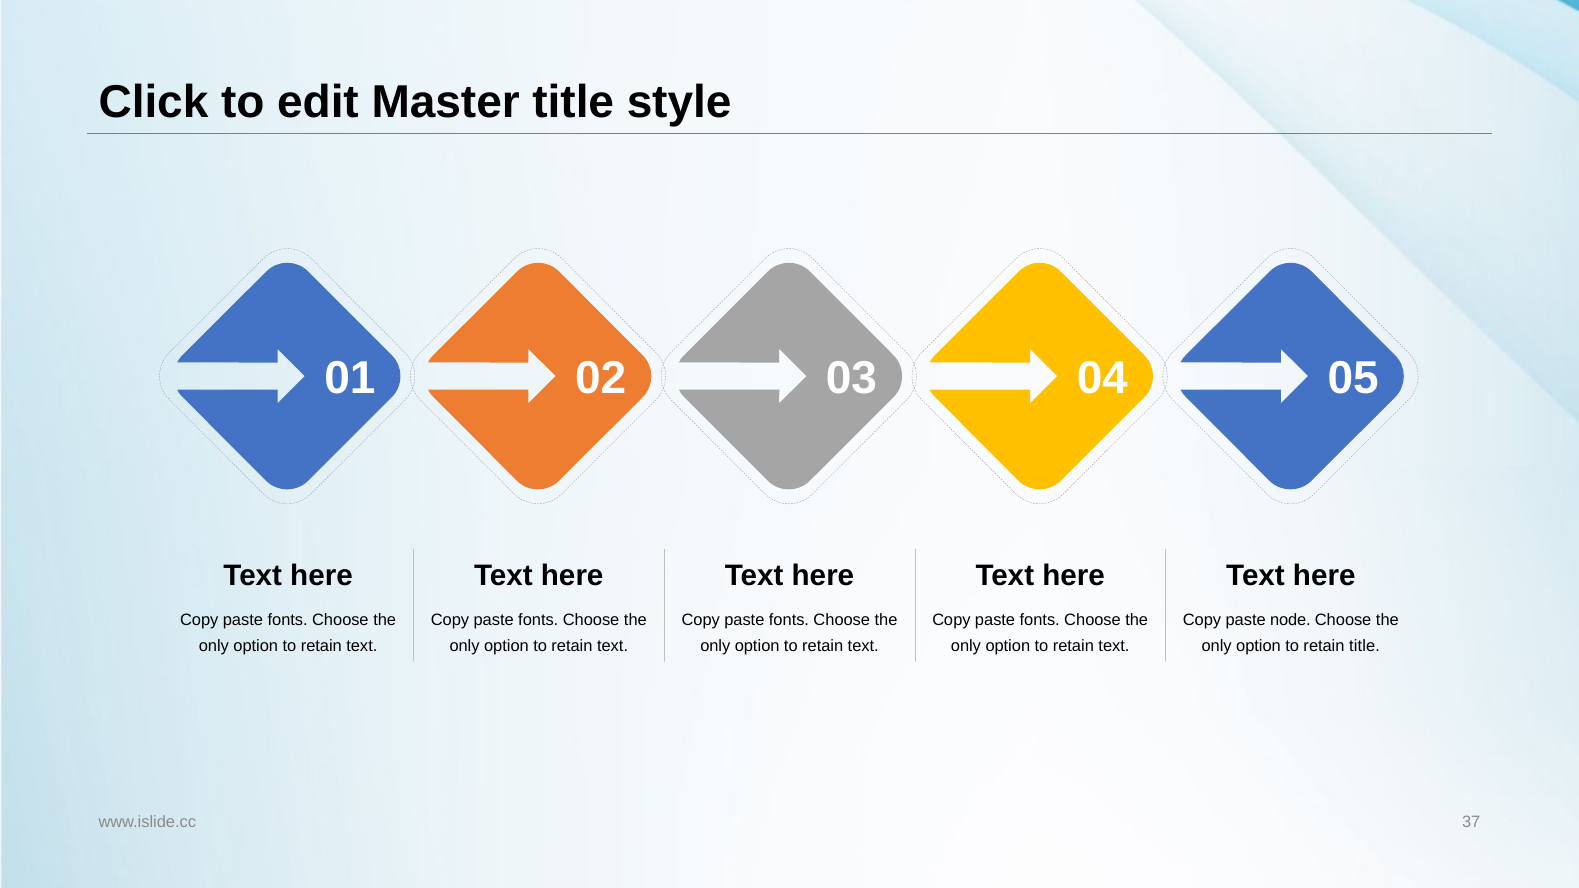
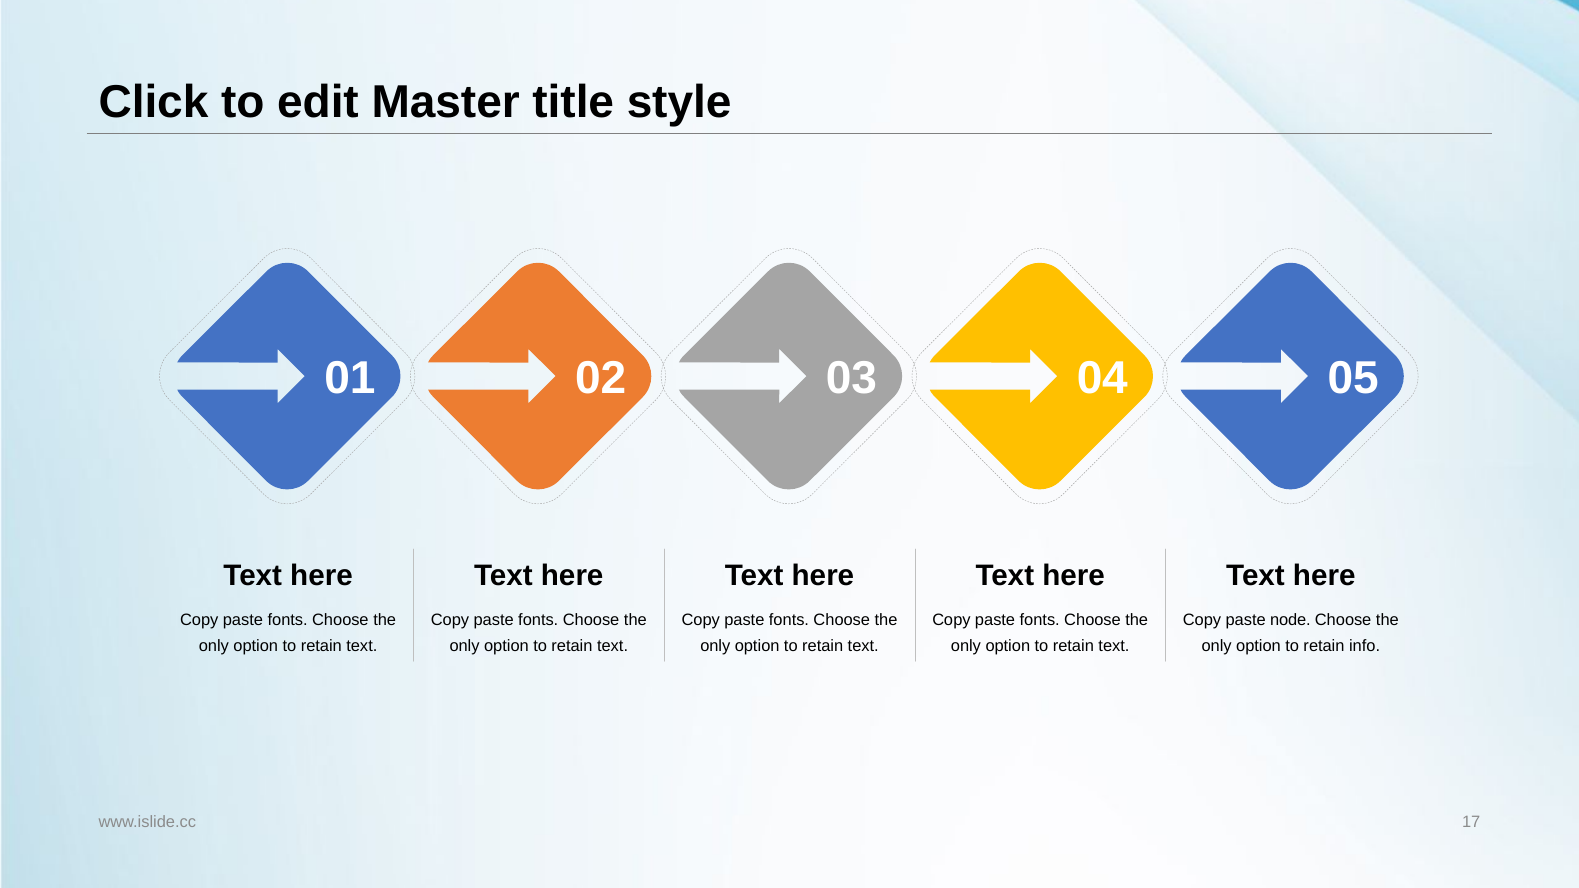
retain title: title -> info
37: 37 -> 17
